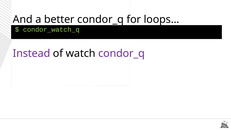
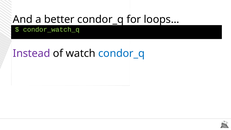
condor_q at (121, 53) colour: purple -> blue
